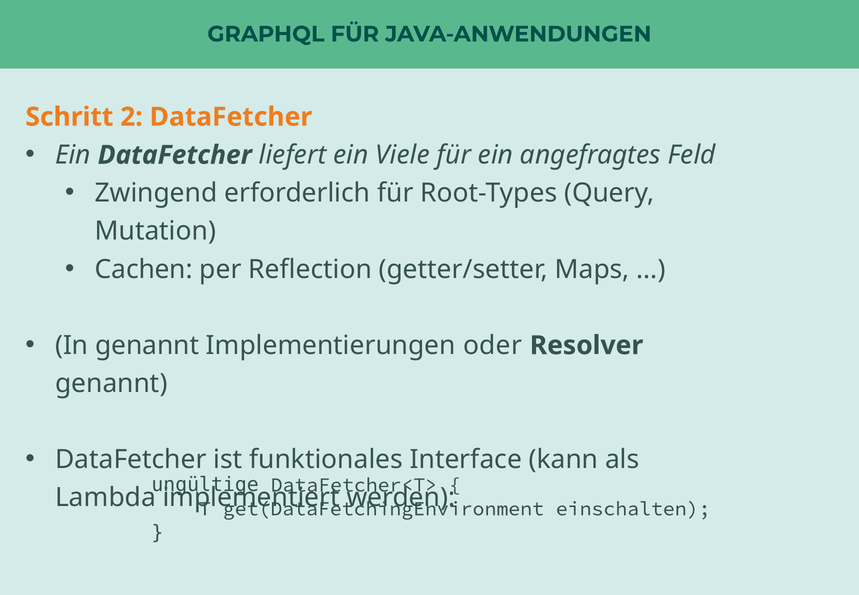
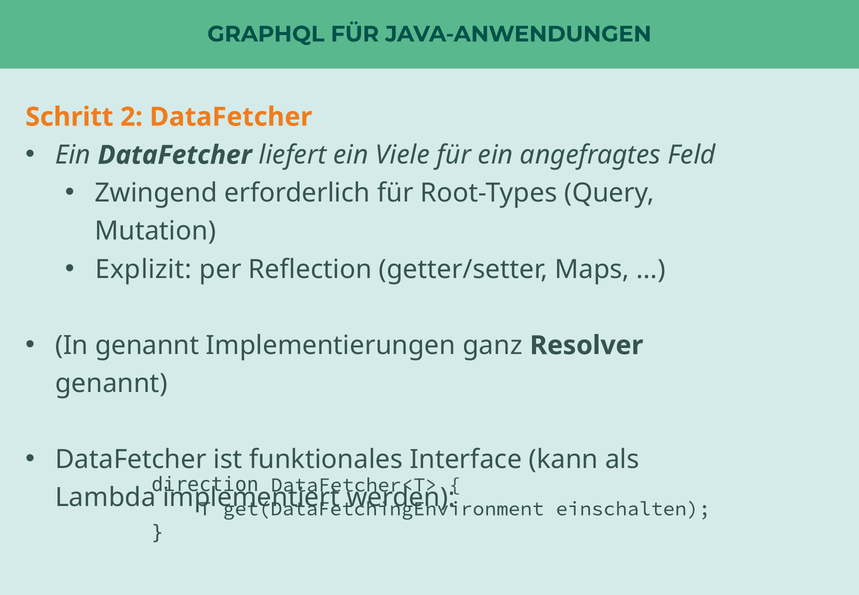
Cachen: Cachen -> Explizit
oder: oder -> ganz
ungültige: ungültige -> direction
